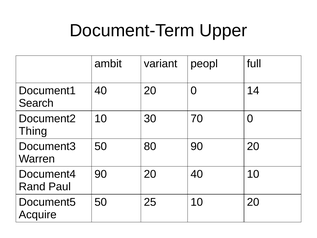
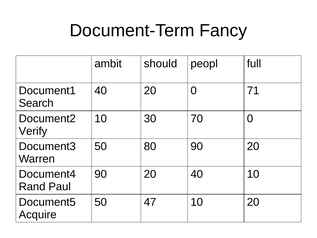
Upper: Upper -> Fancy
variant: variant -> should
14: 14 -> 71
Thing: Thing -> Verify
25: 25 -> 47
